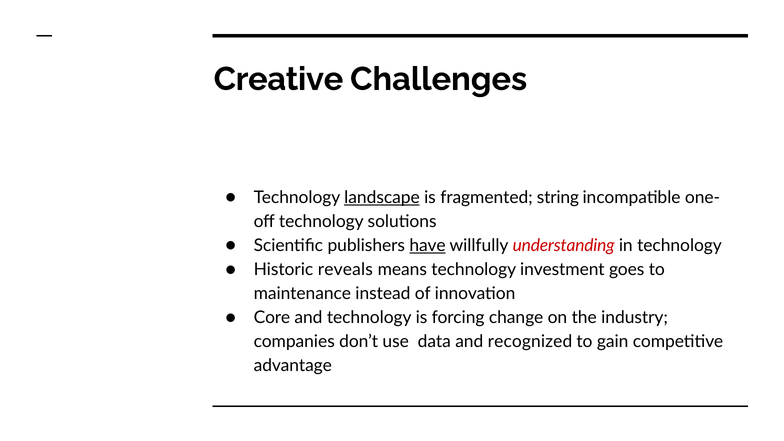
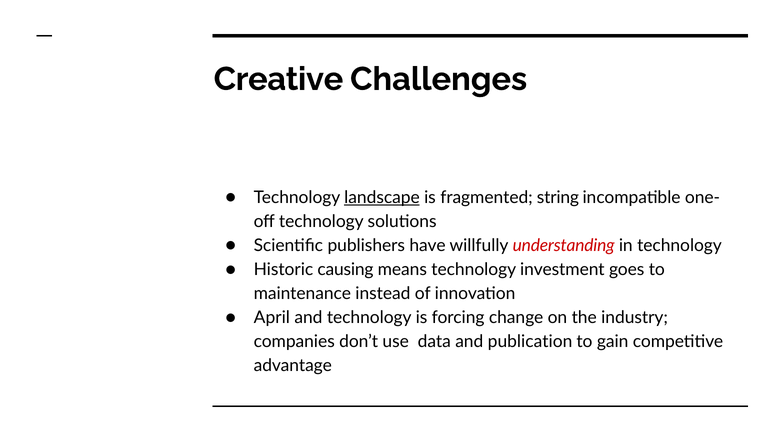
have underline: present -> none
reveals: reveals -> causing
Core: Core -> April
recognized: recognized -> publication
